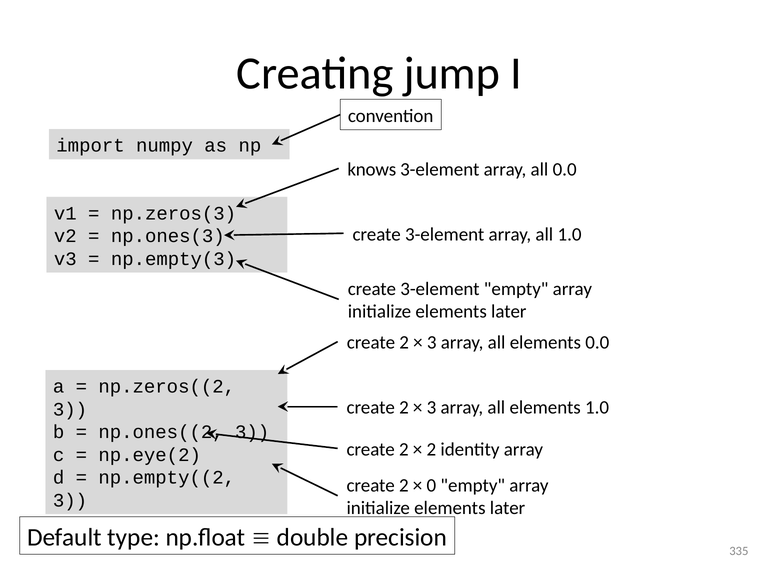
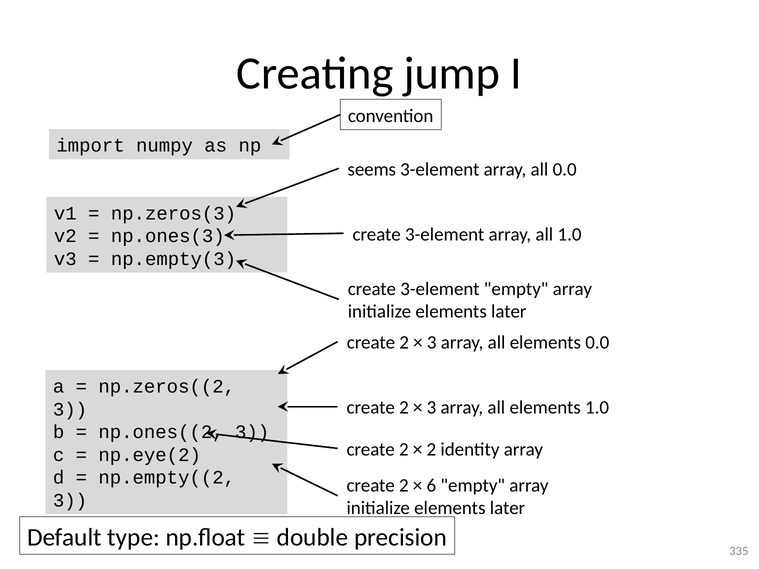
knows: knows -> seems
0: 0 -> 6
